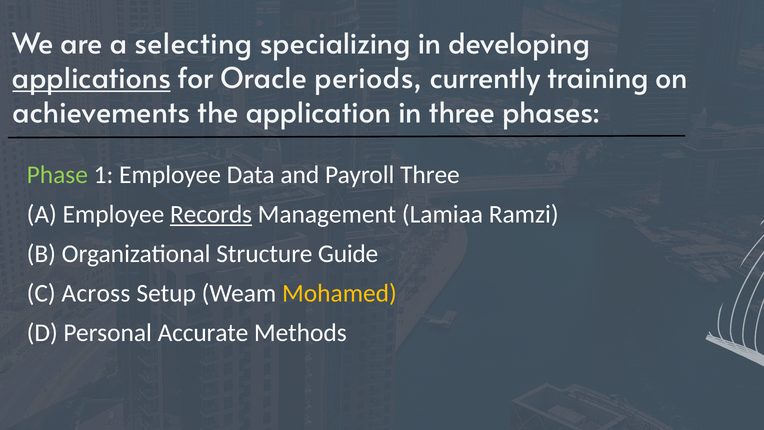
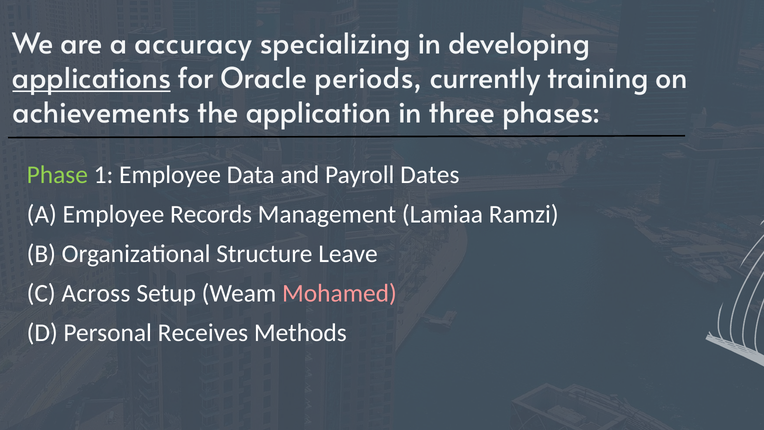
selecting: selecting -> accuracy
Payroll Three: Three -> Dates
Records underline: present -> none
Guide: Guide -> Leave
Mohamed colour: yellow -> pink
Accurate: Accurate -> Receives
